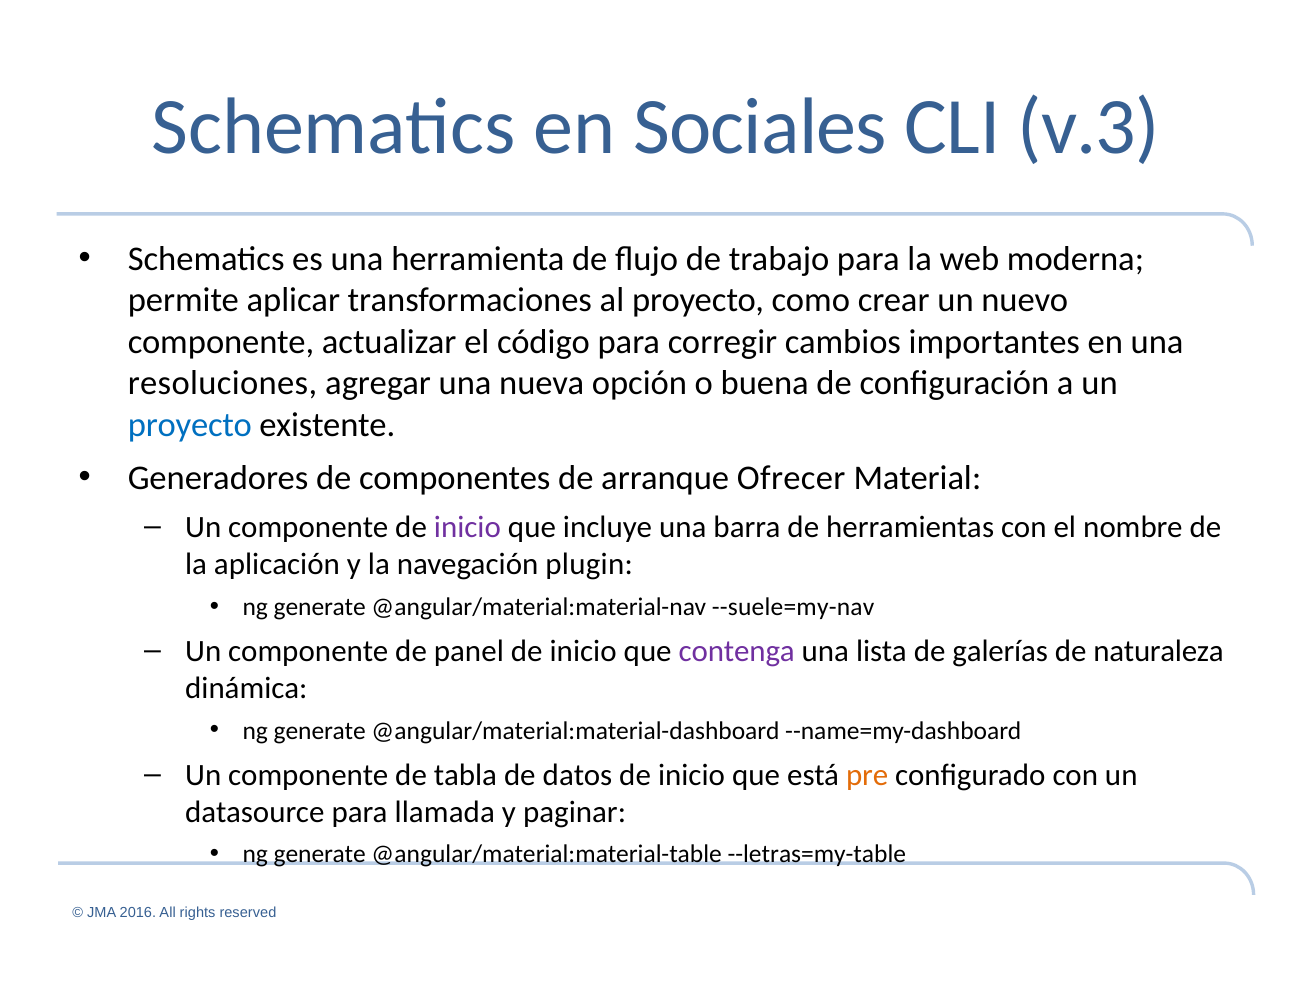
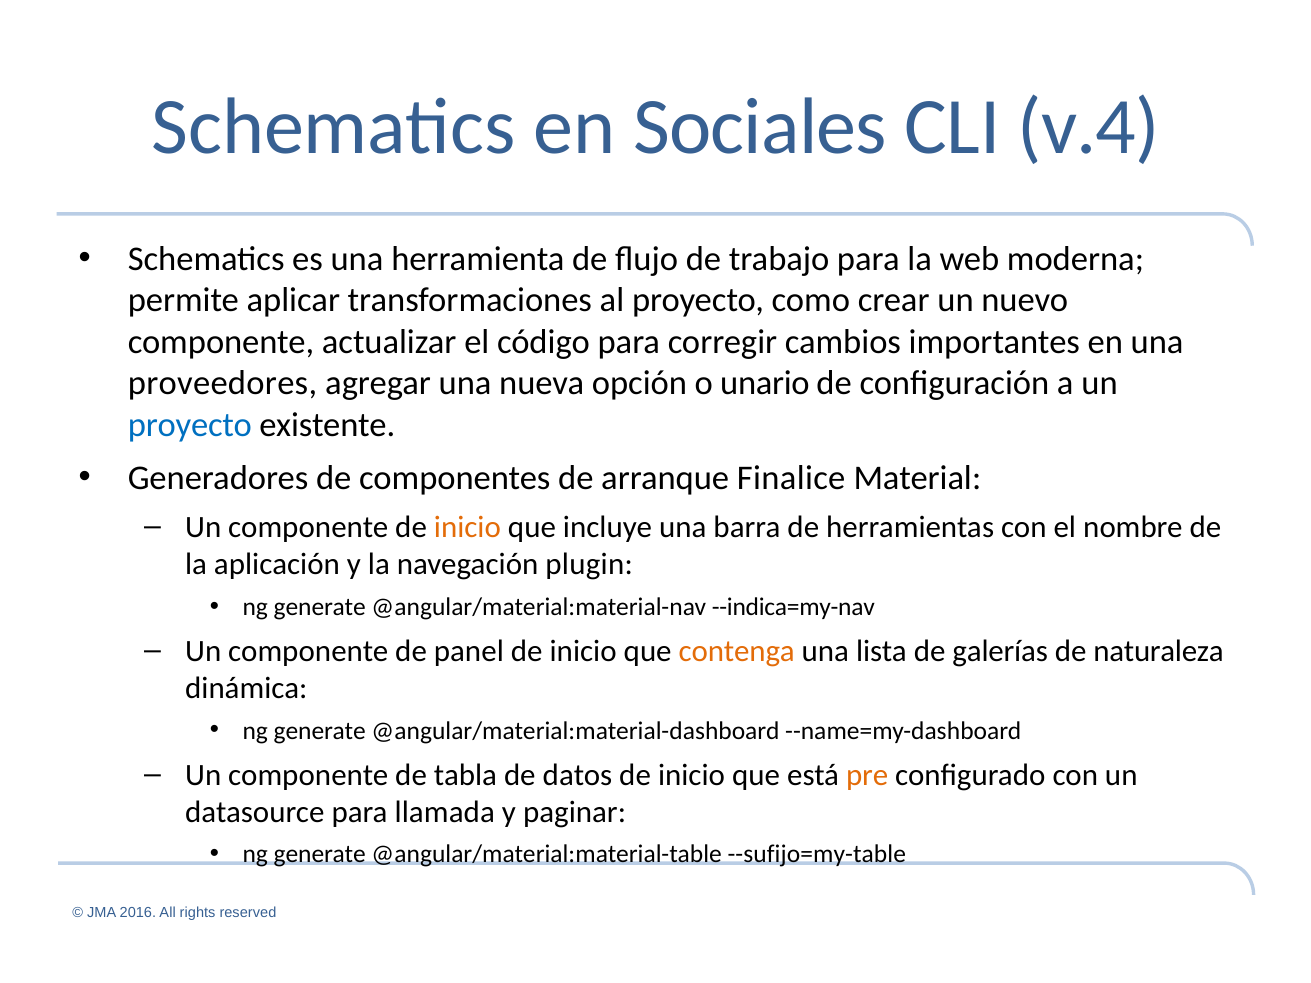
v.3: v.3 -> v.4
resoluciones: resoluciones -> proveedores
buena: buena -> unario
Ofrecer: Ofrecer -> Finalice
inicio at (467, 528) colour: purple -> orange
--suele=my-nav: --suele=my-nav -> --indica=my-nav
contenga colour: purple -> orange
--letras=my-table: --letras=my-table -> --sufijo=my-table
